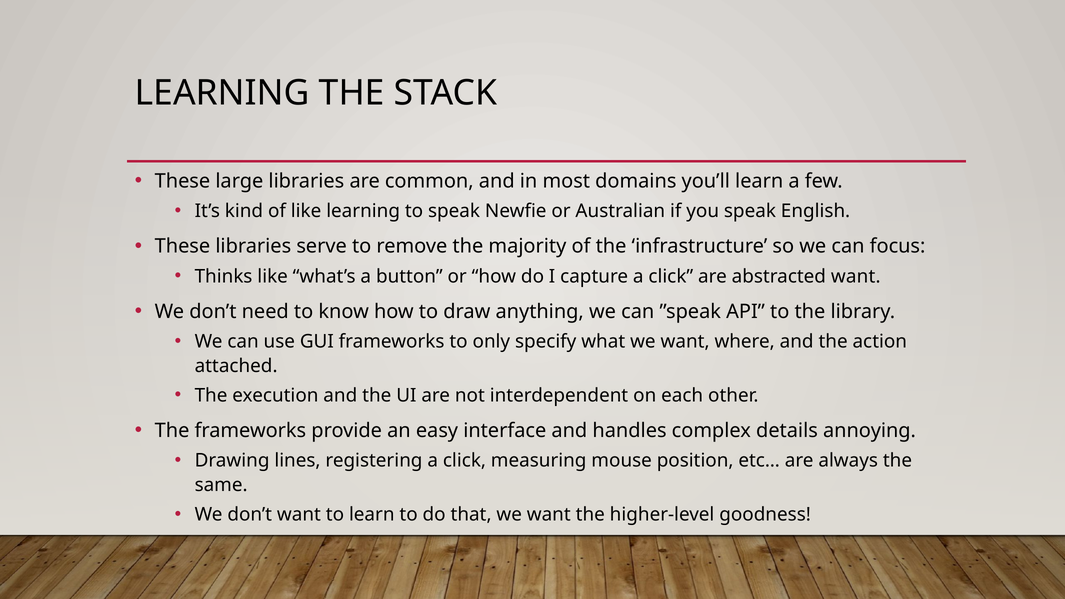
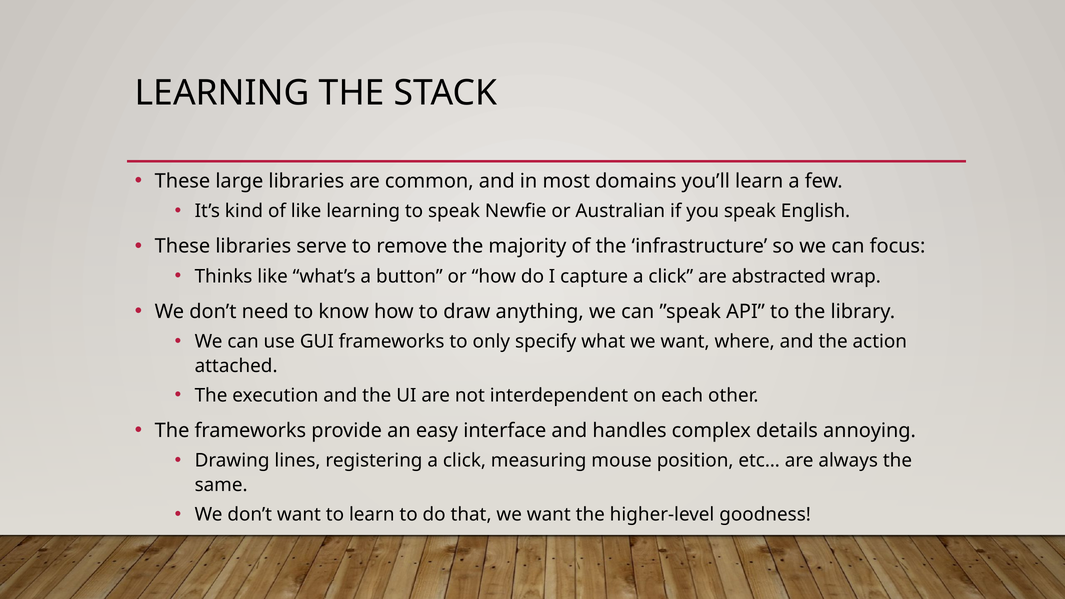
abstracted want: want -> wrap
